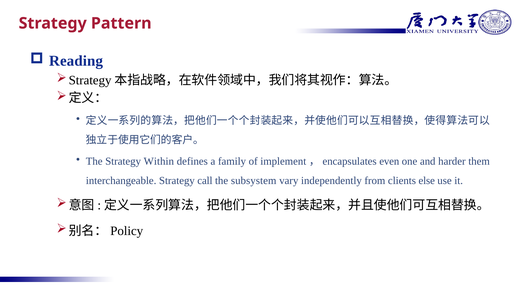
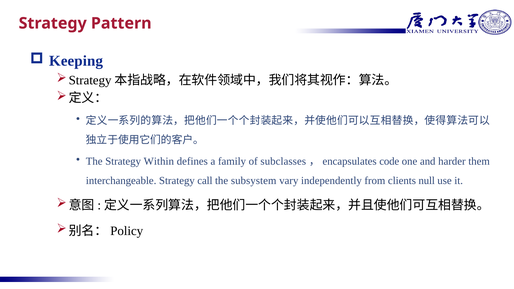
Reading: Reading -> Keeping
implement: implement -> subclasses
even: even -> code
else: else -> null
